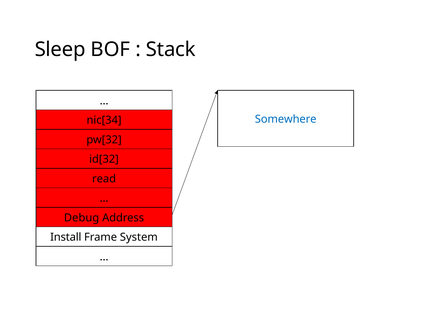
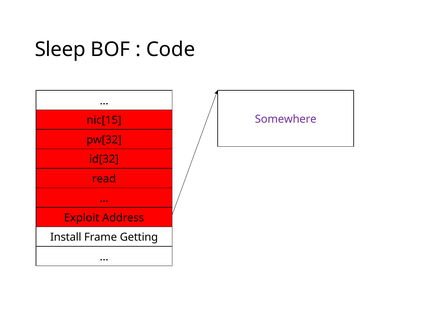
Stack: Stack -> Code
Somewhere colour: blue -> purple
nic[34: nic[34 -> nic[15
Debug: Debug -> Exploit
System: System -> Getting
